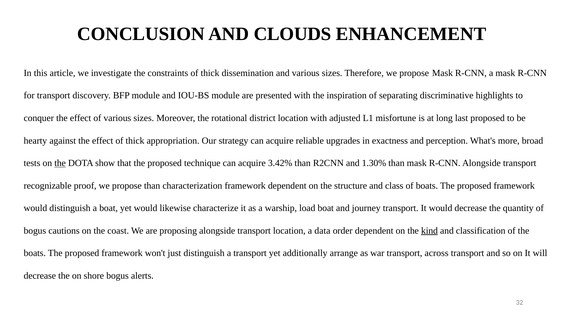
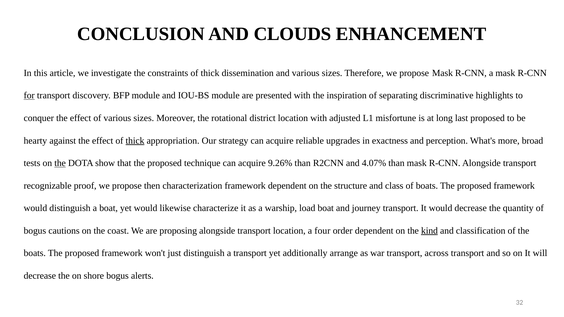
for underline: none -> present
thick at (135, 141) underline: none -> present
3.42%: 3.42% -> 9.26%
1.30%: 1.30% -> 4.07%
propose than: than -> then
data: data -> four
